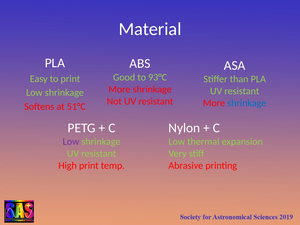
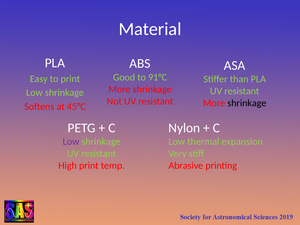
93°C: 93°C -> 91°C
shrinkage at (247, 103) colour: blue -> black
51°C: 51°C -> 45°C
